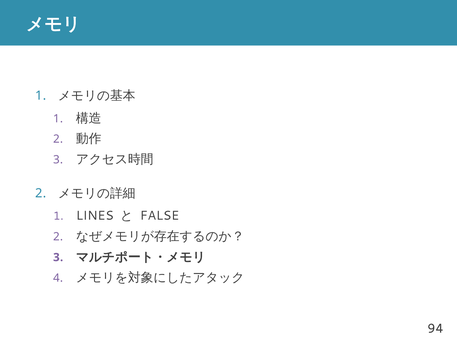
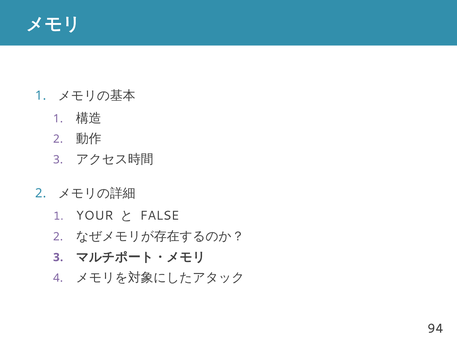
LINES: LINES -> YOUR
